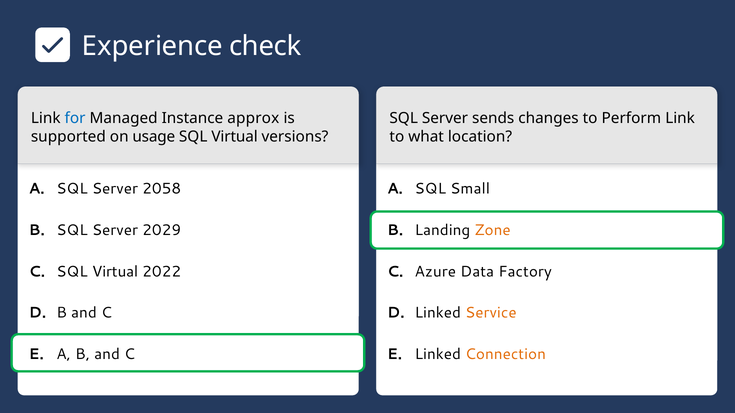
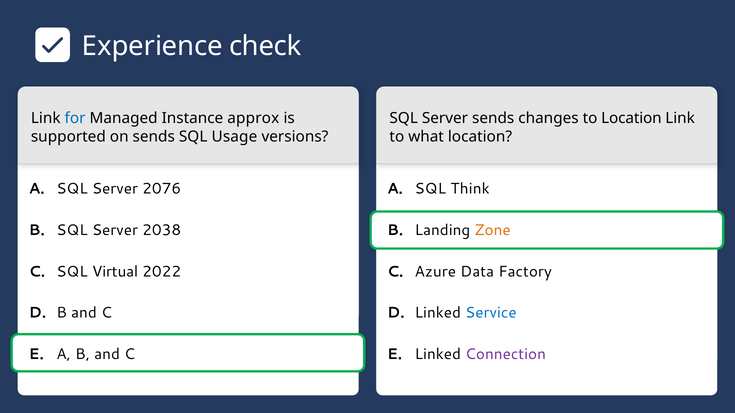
to Perform: Perform -> Location
on usage: usage -> sends
Virtual at (235, 137): Virtual -> Usage
2058: 2058 -> 2076
Small: Small -> Think
2029: 2029 -> 2038
Service colour: orange -> blue
Connection colour: orange -> purple
